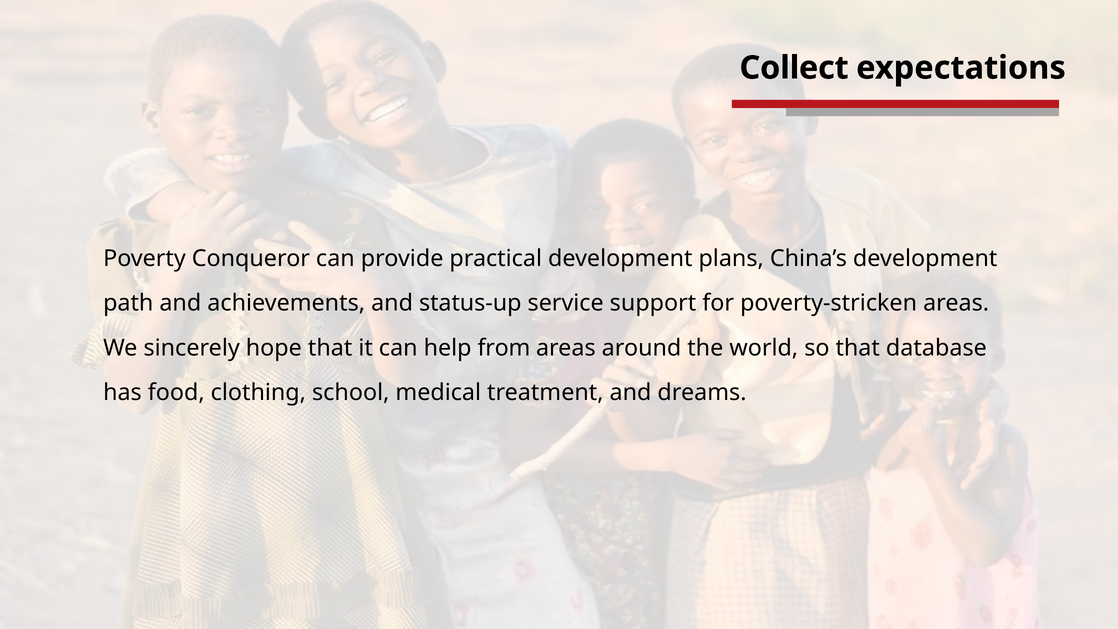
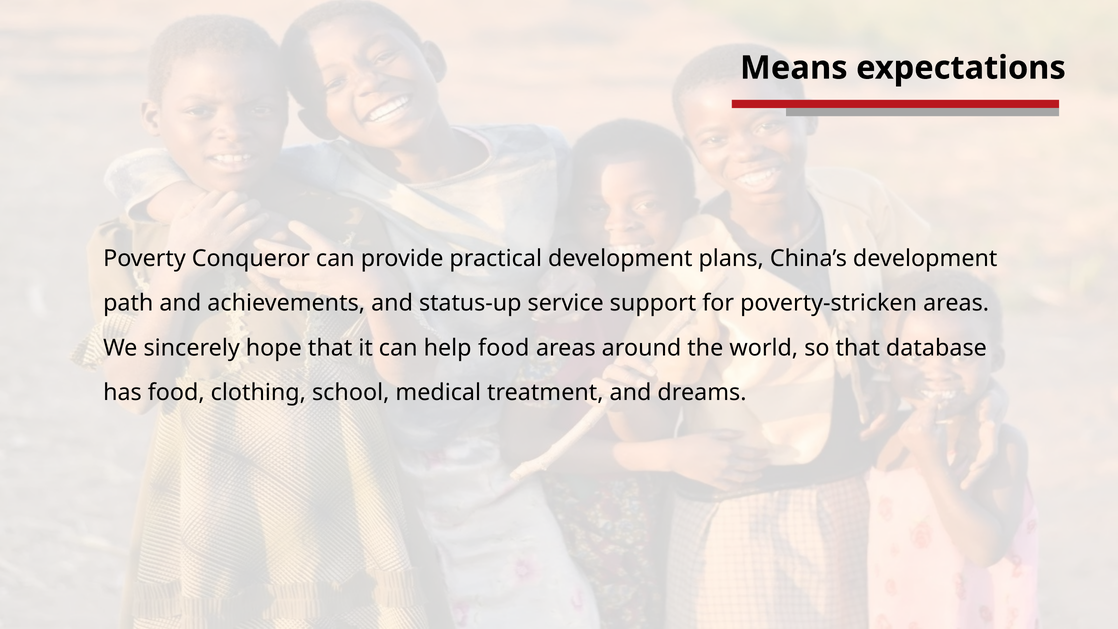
Collect: Collect -> Means
help from: from -> food
